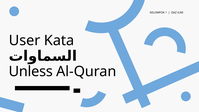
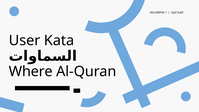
Unless: Unless -> Where
